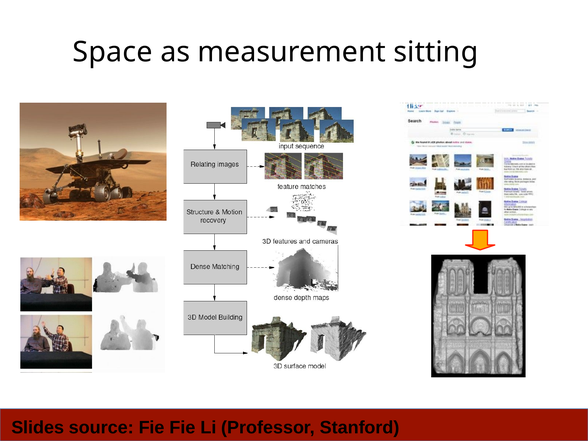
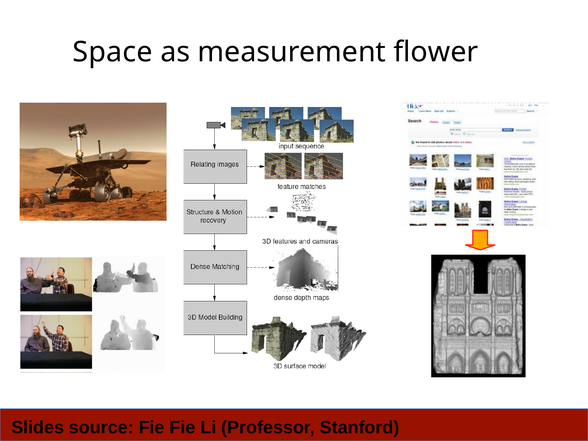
sitting: sitting -> flower
